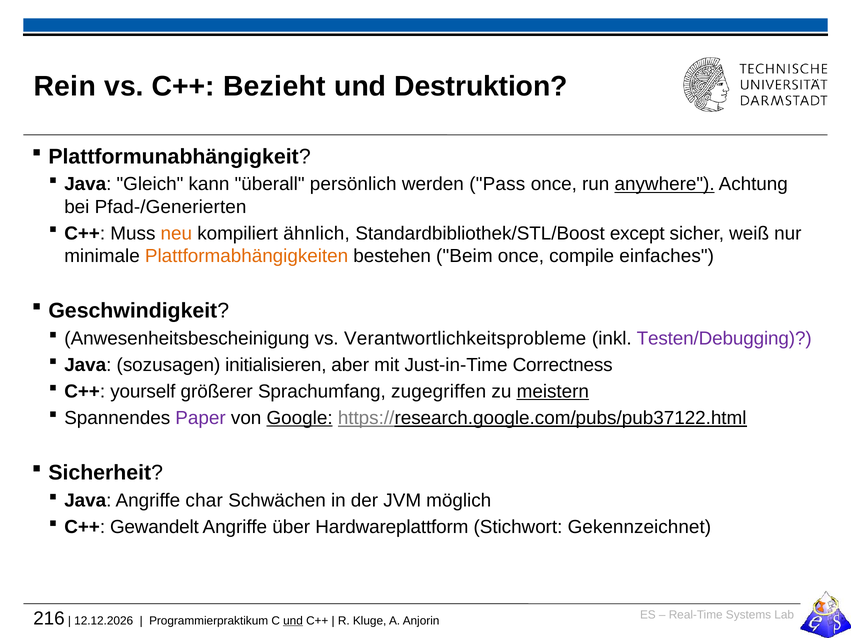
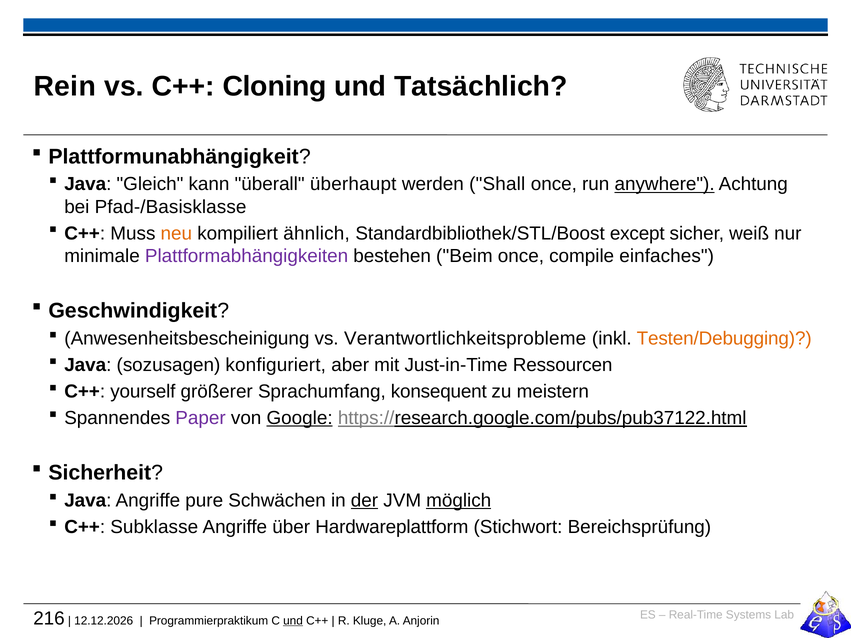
Bezieht: Bezieht -> Cloning
Destruktion: Destruktion -> Tatsächlich
persönlich: persönlich -> überhaupt
Pass: Pass -> Shall
Pfad-/Generierten: Pfad-/Generierten -> Pfad-/Basisklasse
Plattformabhängigkeiten colour: orange -> purple
Testen/Debugging colour: purple -> orange
initialisieren: initialisieren -> konfiguriert
Correctness: Correctness -> Ressourcen
zugegriffen: zugegriffen -> konsequent
meistern underline: present -> none
char: char -> pure
der underline: none -> present
möglich underline: none -> present
Gewandelt: Gewandelt -> Subklasse
Gekennzeichnet: Gekennzeichnet -> Bereichsprüfung
